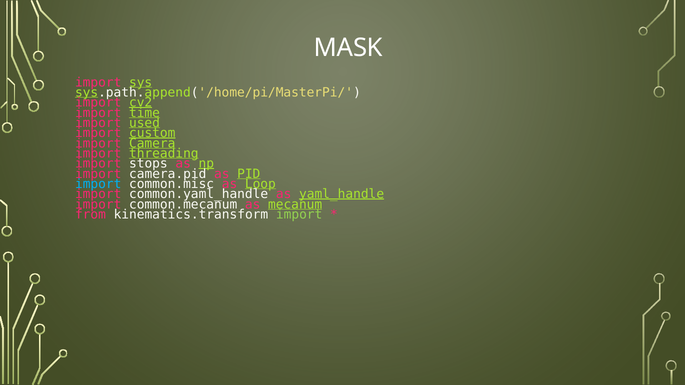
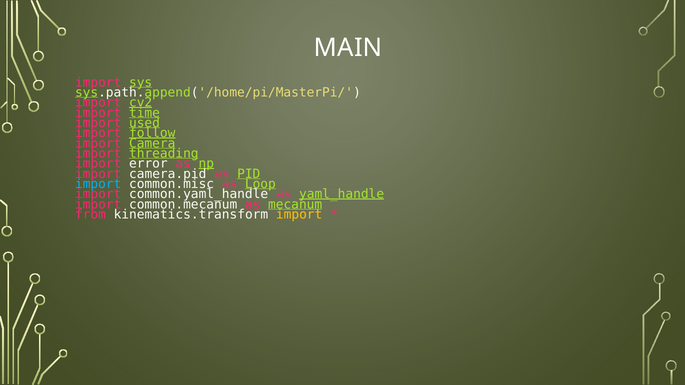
MASK: MASK -> MAIN
custom: custom -> follow
stops: stops -> error
import at (299, 215) colour: light green -> yellow
